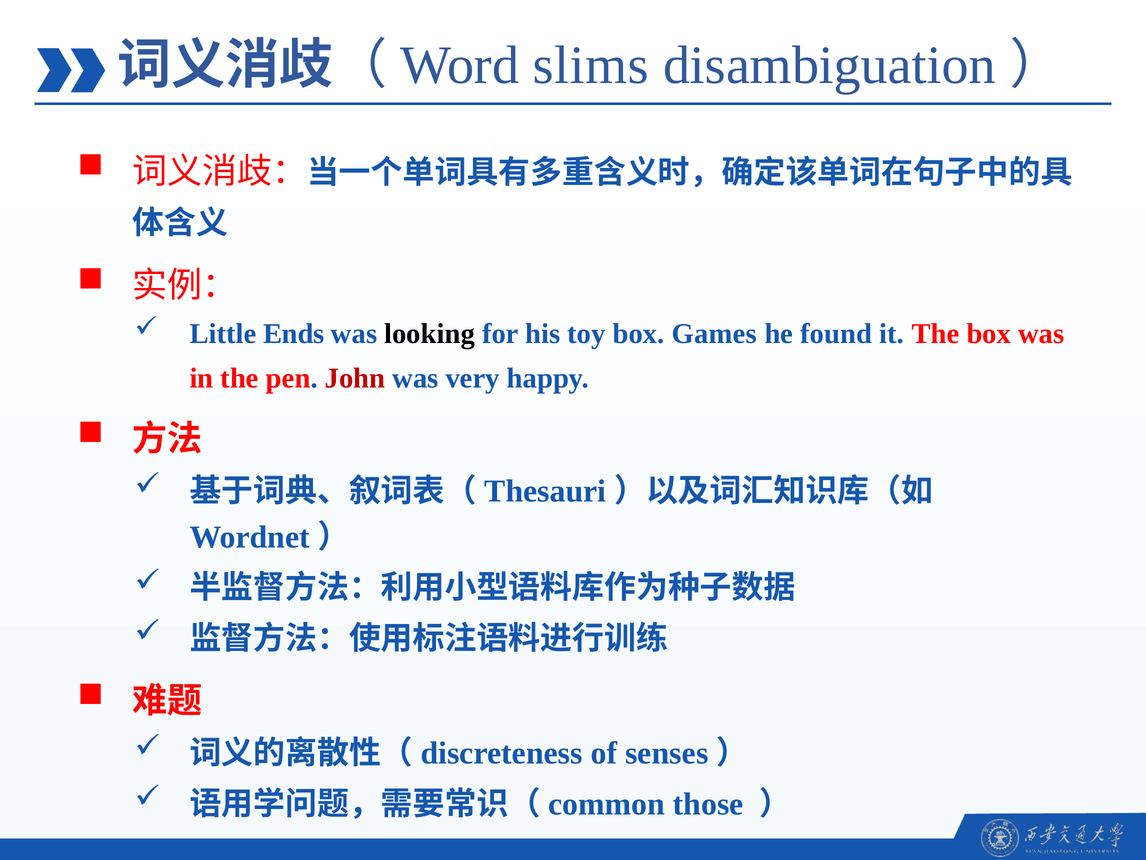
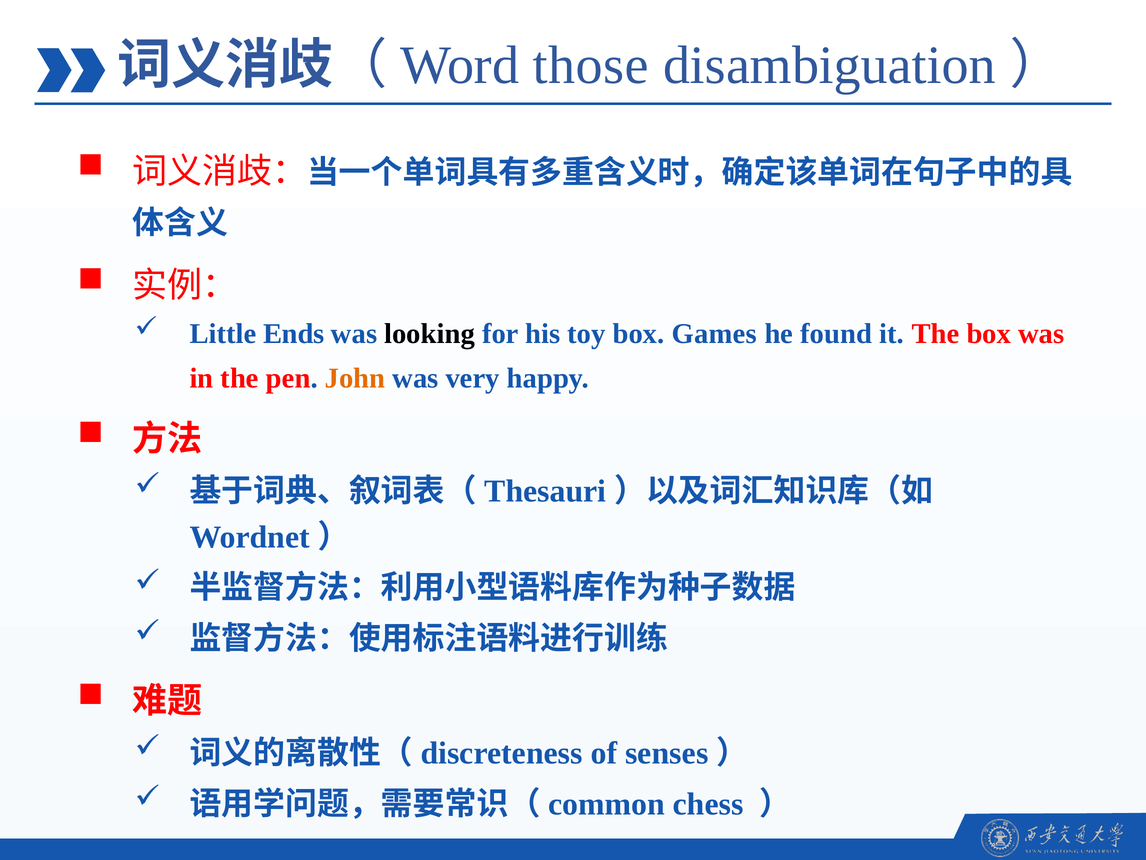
slims: slims -> those
John colour: red -> orange
those: those -> chess
